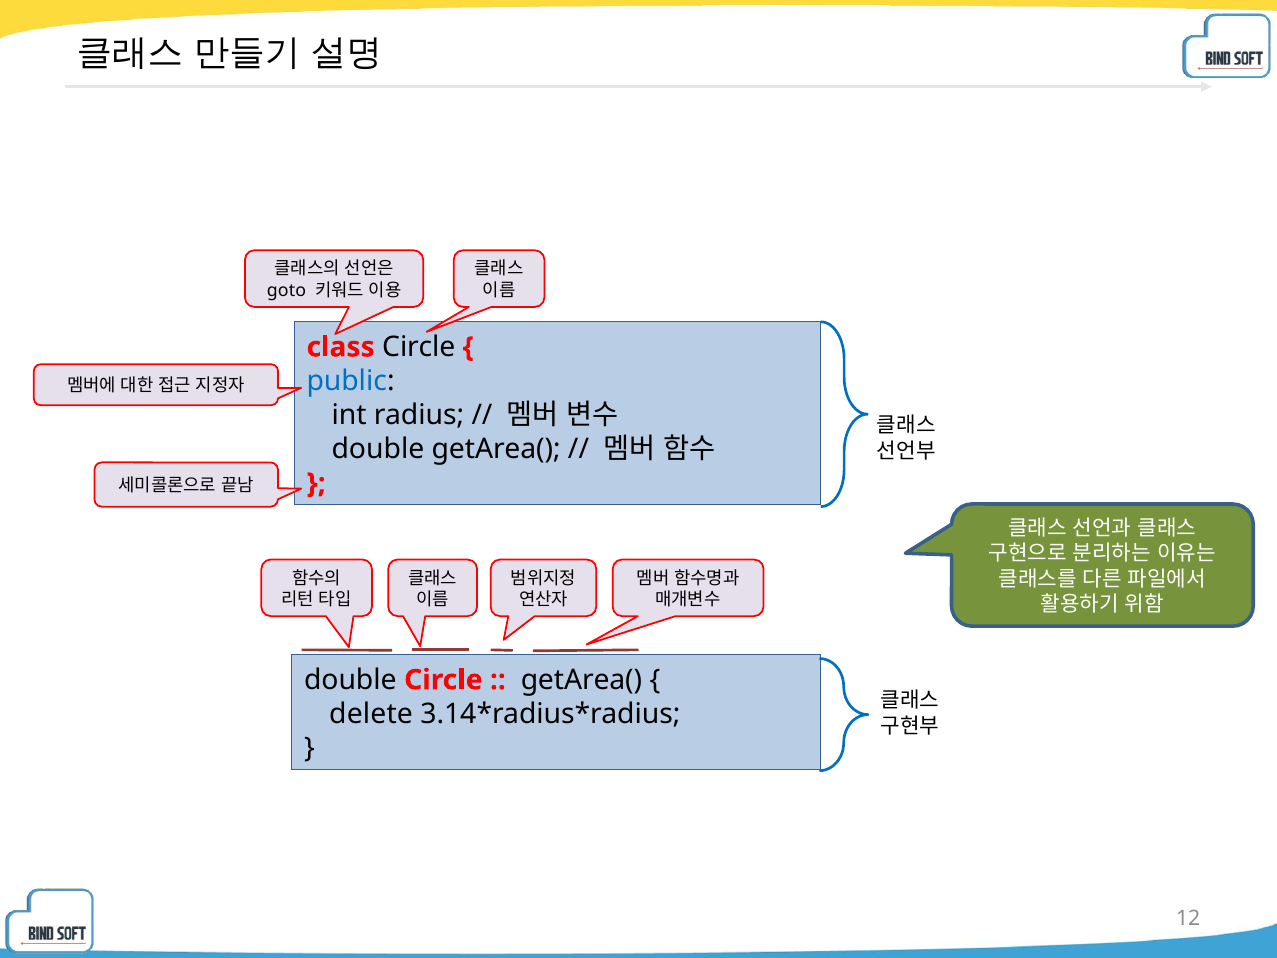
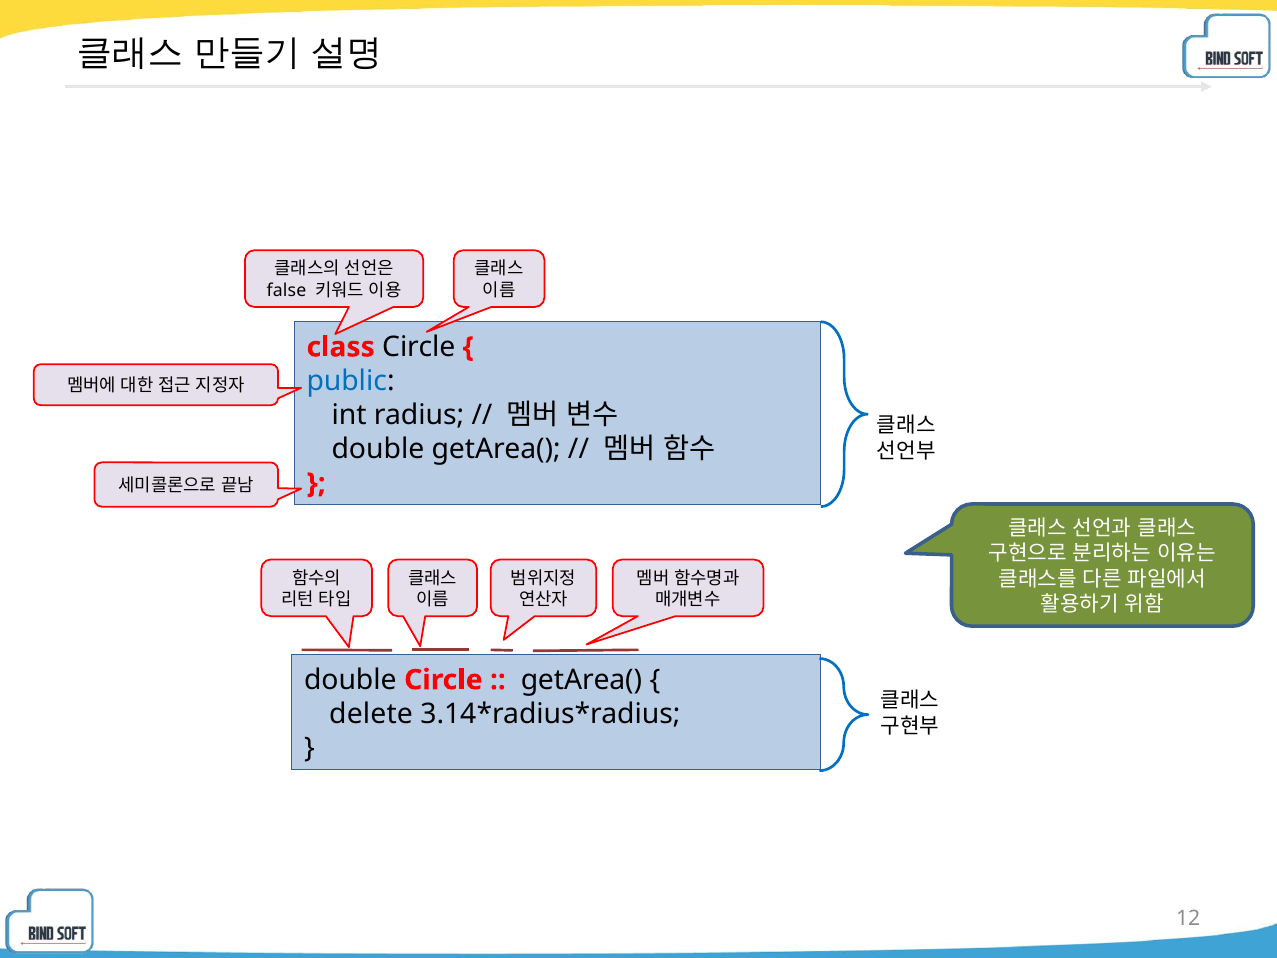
goto: goto -> false
